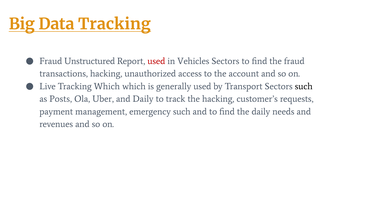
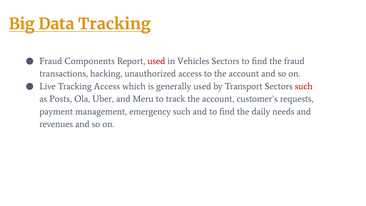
Unstructured: Unstructured -> Components
Tracking Which: Which -> Access
such at (304, 86) colour: black -> red
and Daily: Daily -> Meru
track the hacking: hacking -> account
